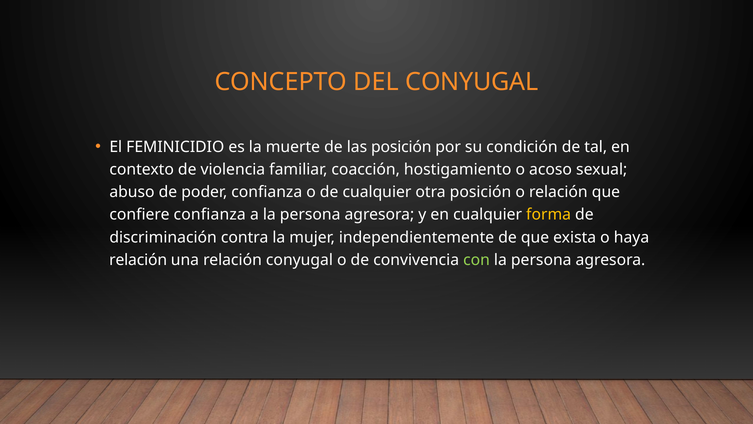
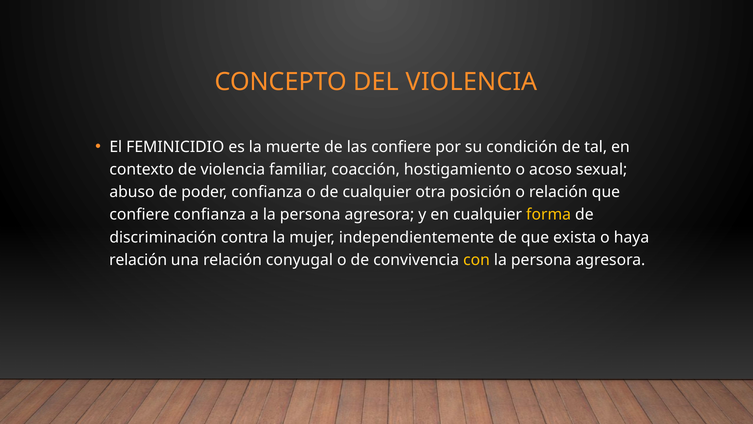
DEL CONYUGAL: CONYUGAL -> VIOLENCIA
las posición: posición -> confiere
con colour: light green -> yellow
